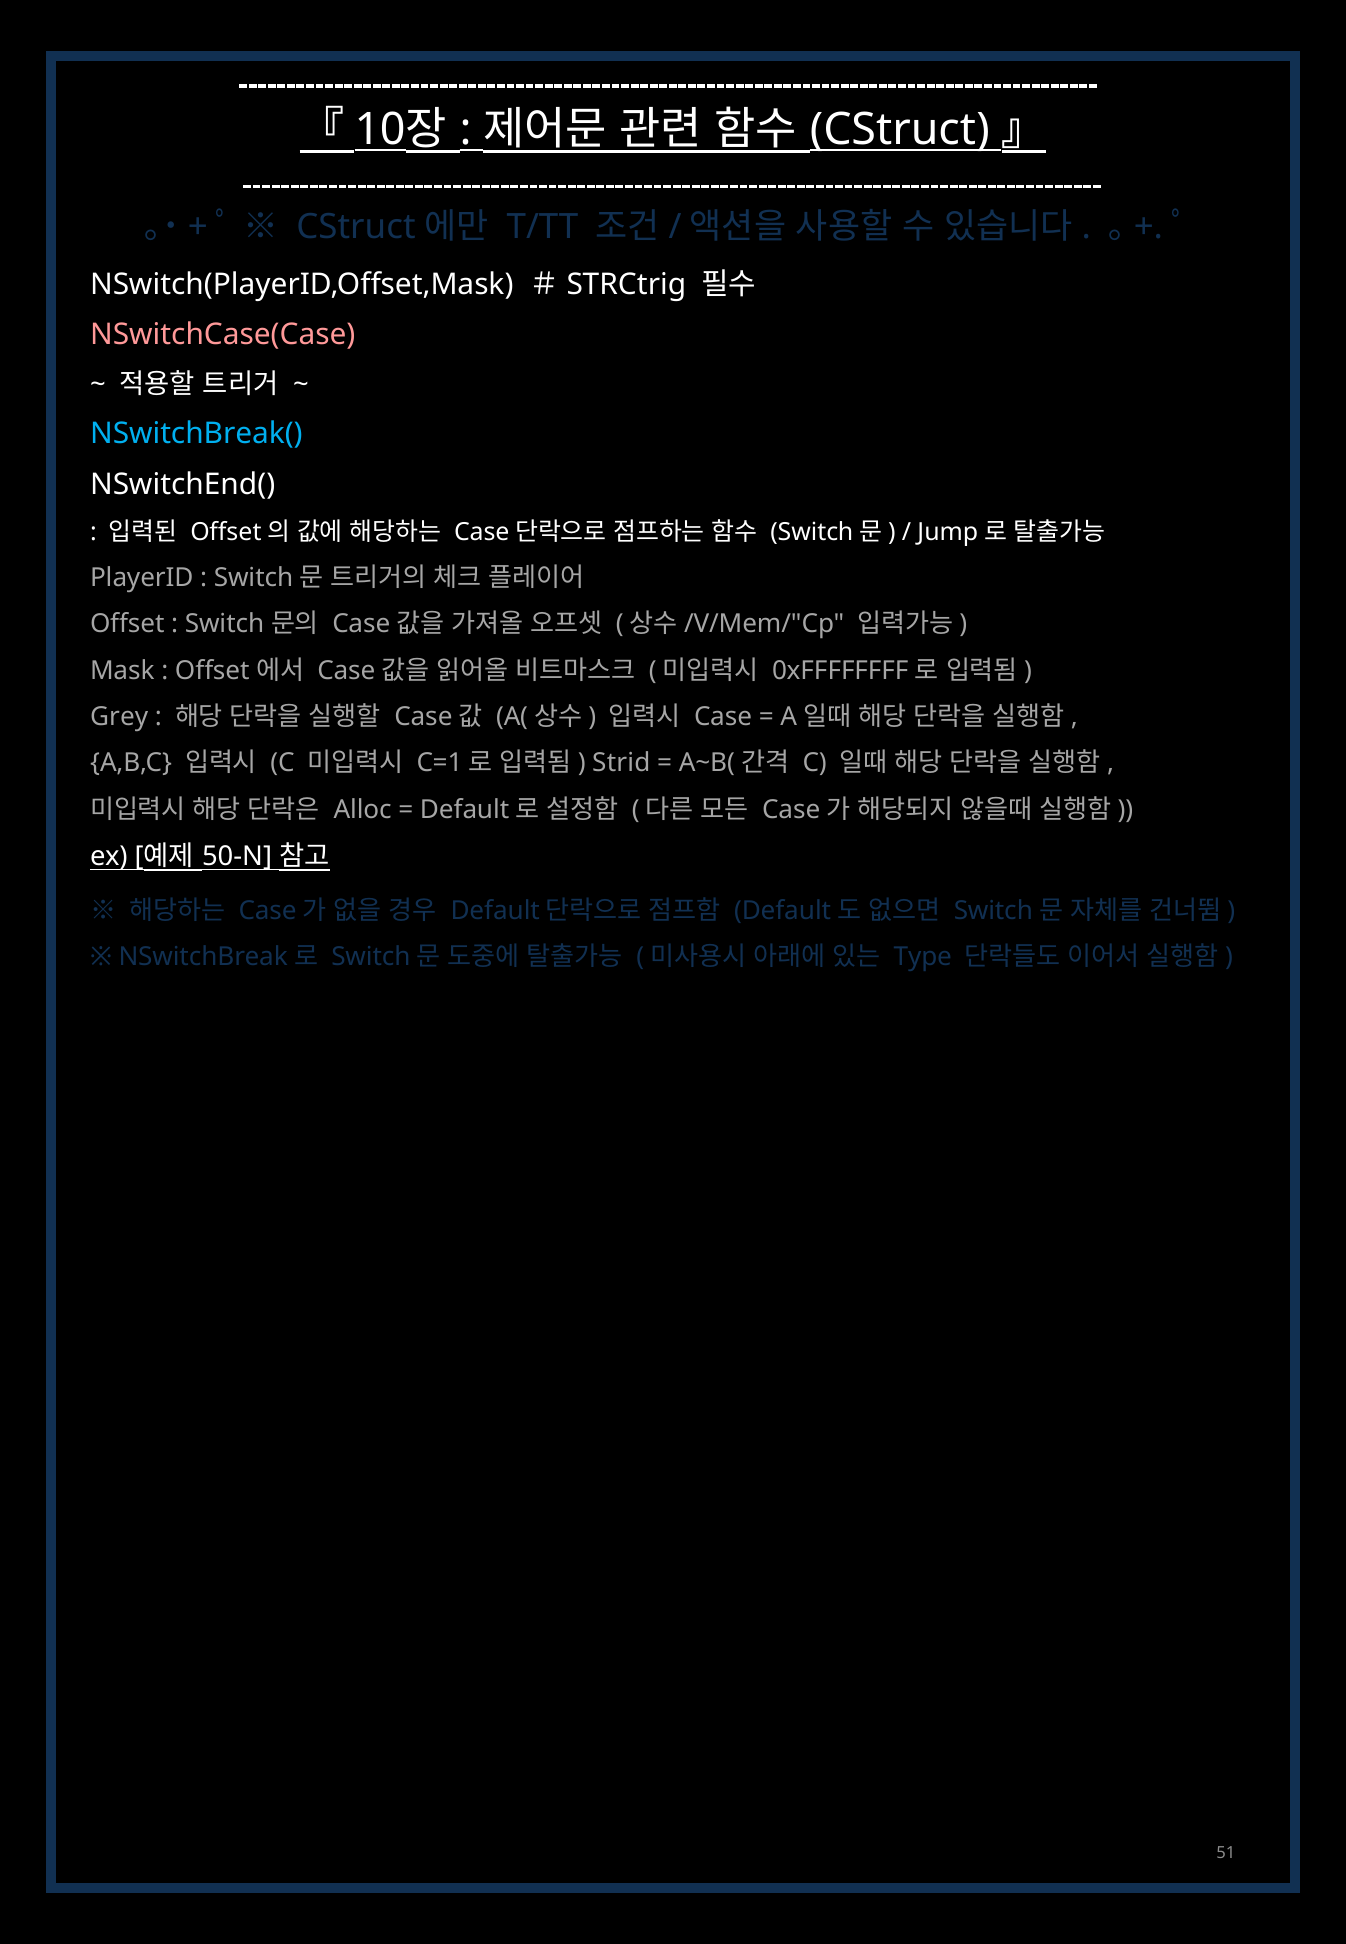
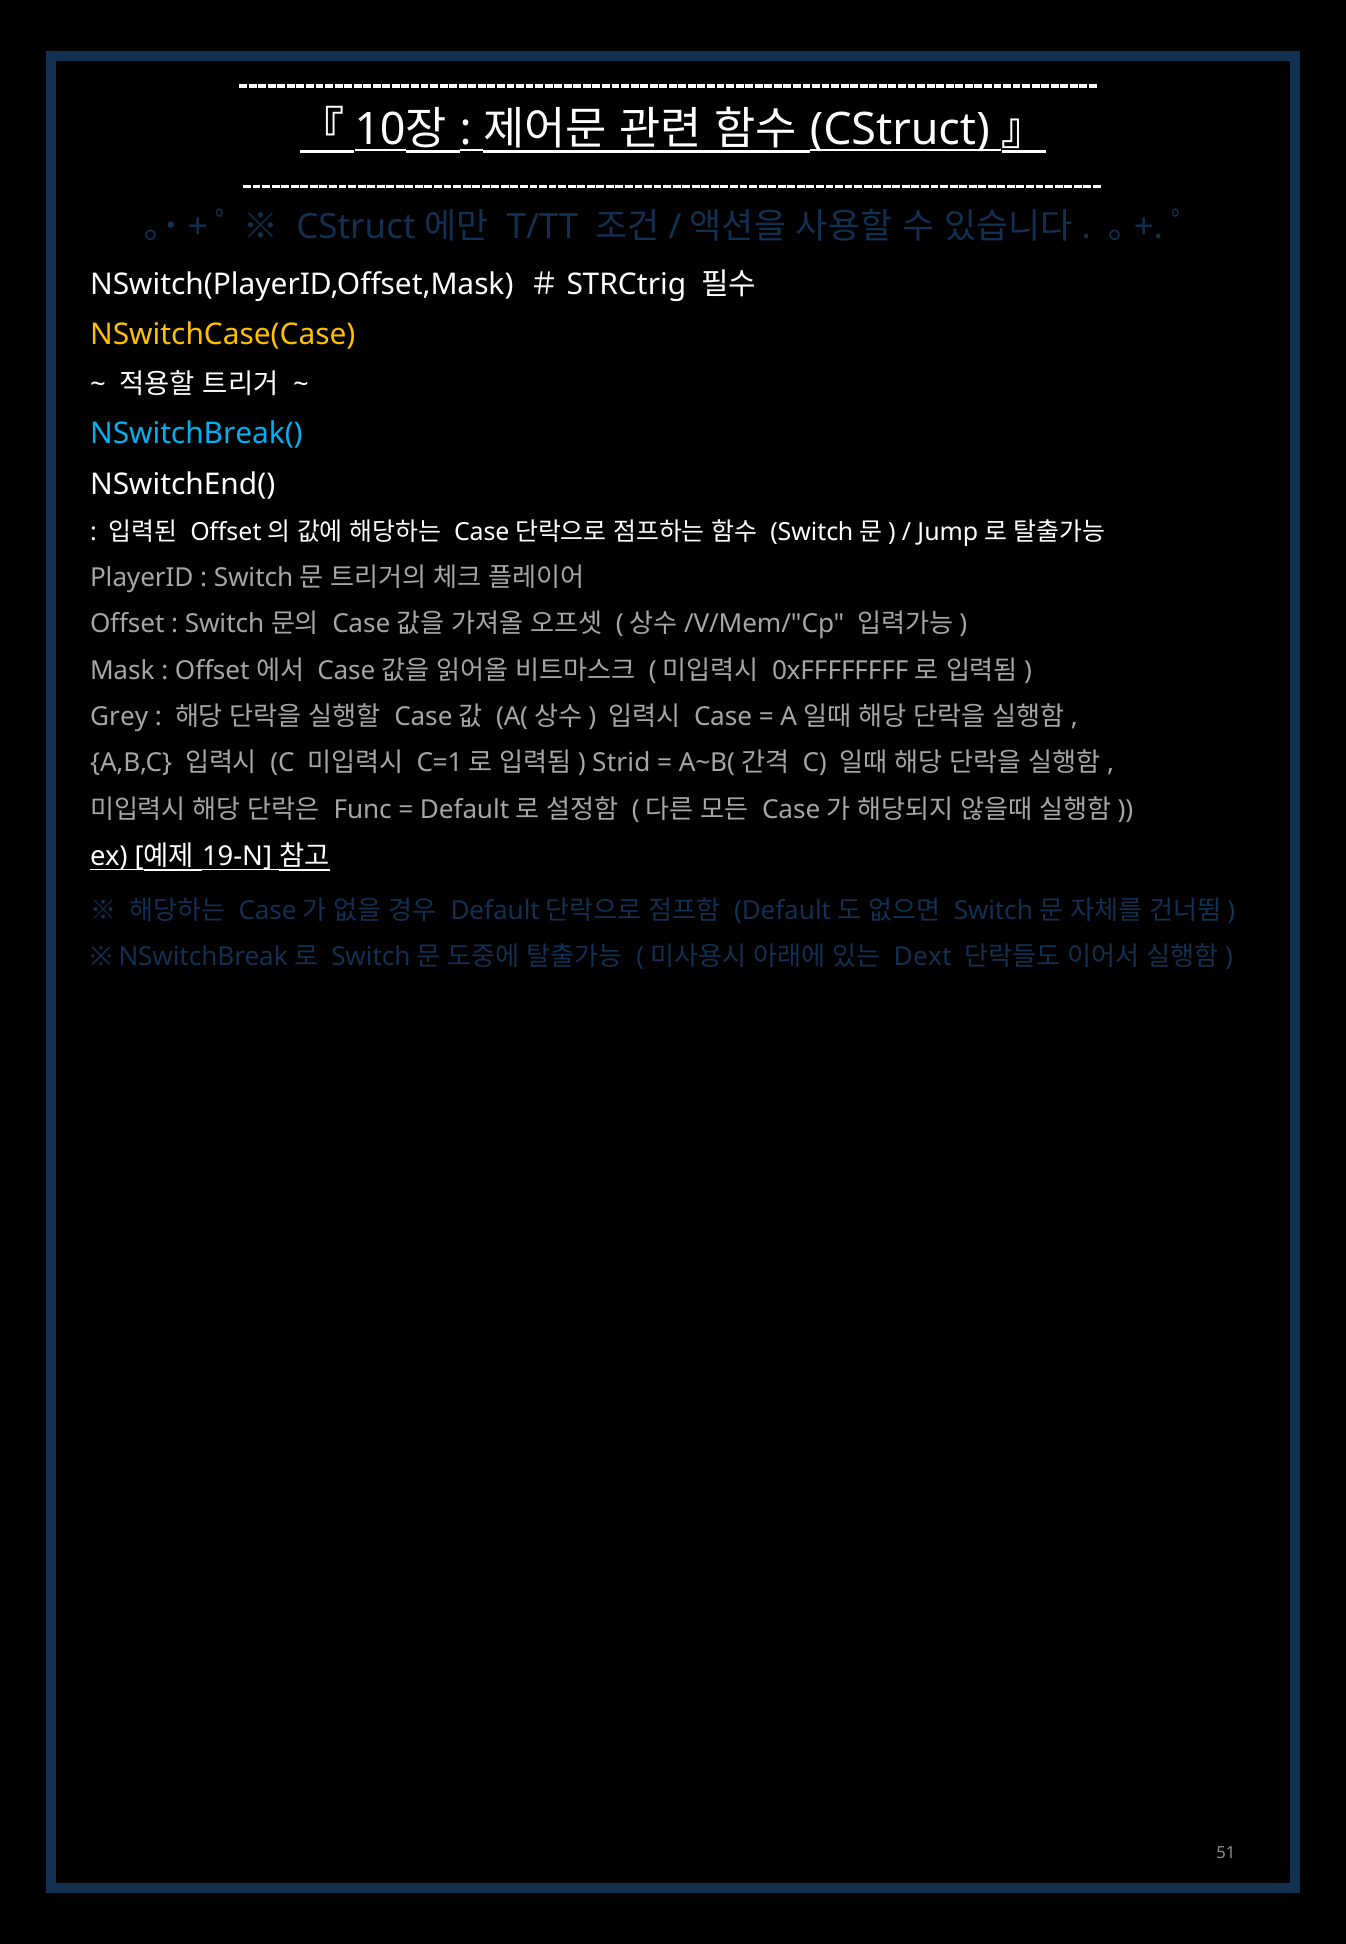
NSwitchCase(Case colour: pink -> yellow
Alloc: Alloc -> Func
50-N: 50-N -> 19-N
Type: Type -> Dext
